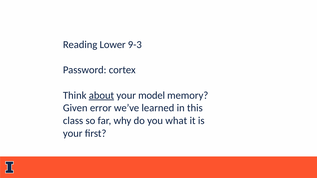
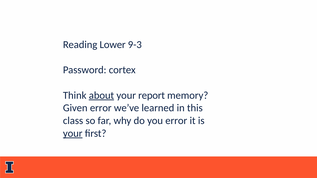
model: model -> report
you what: what -> error
your at (73, 134) underline: none -> present
